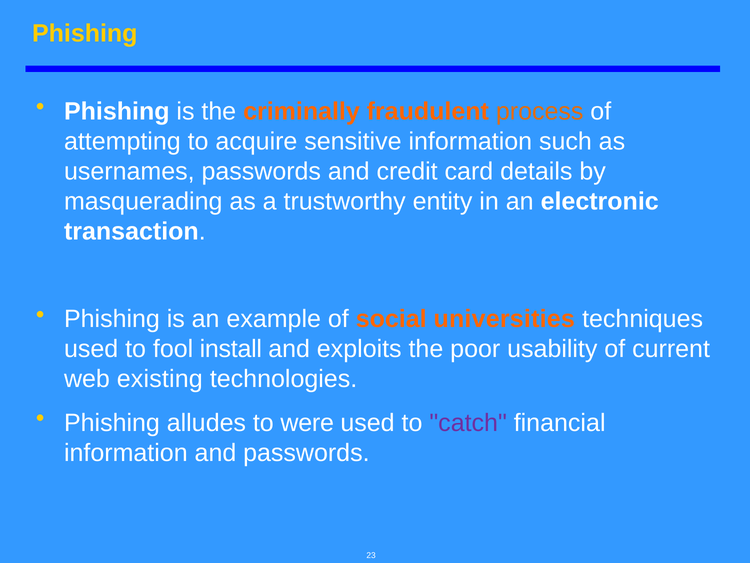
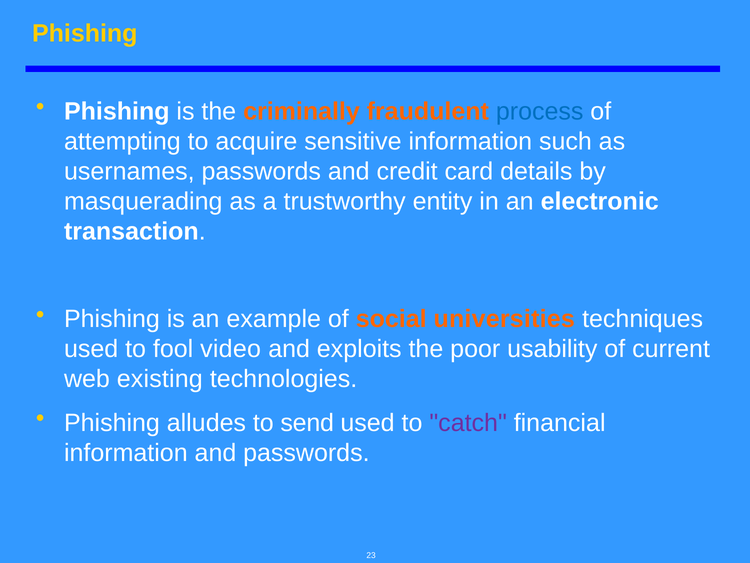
process colour: orange -> blue
install: install -> video
were: were -> send
